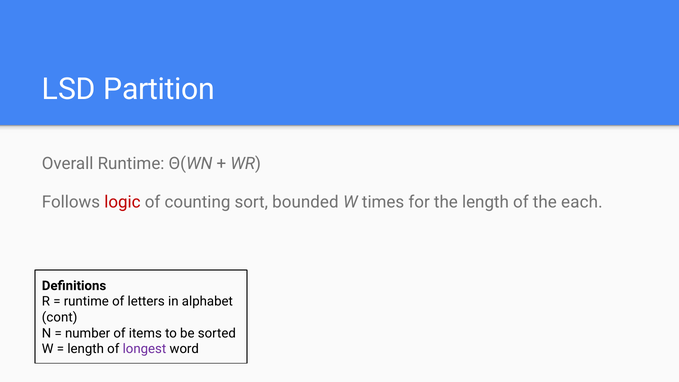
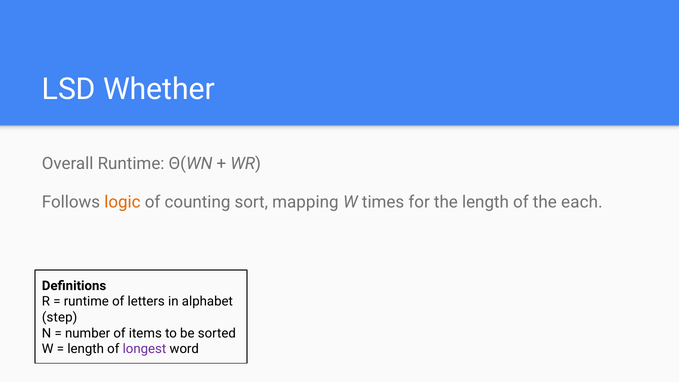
Partition: Partition -> Whether
logic colour: red -> orange
bounded: bounded -> mapping
cont: cont -> step
